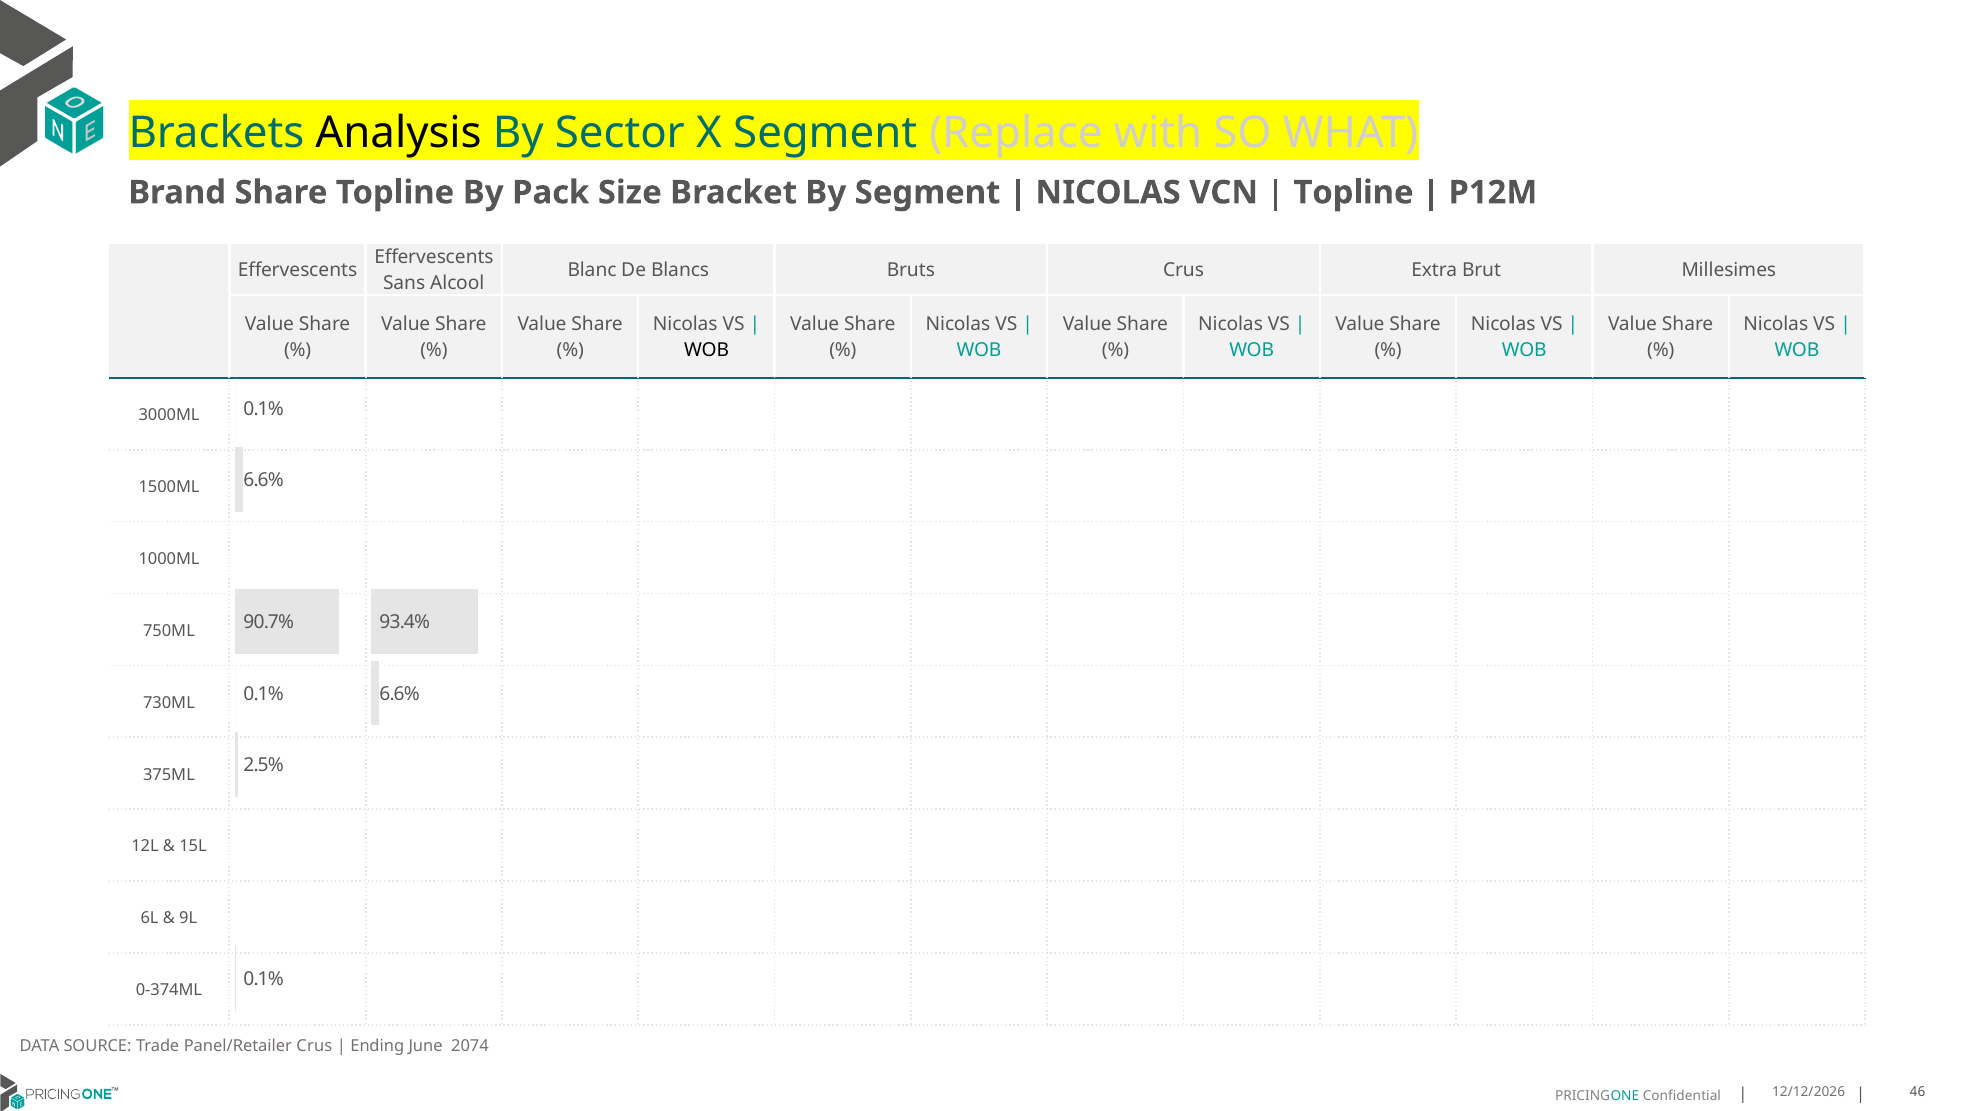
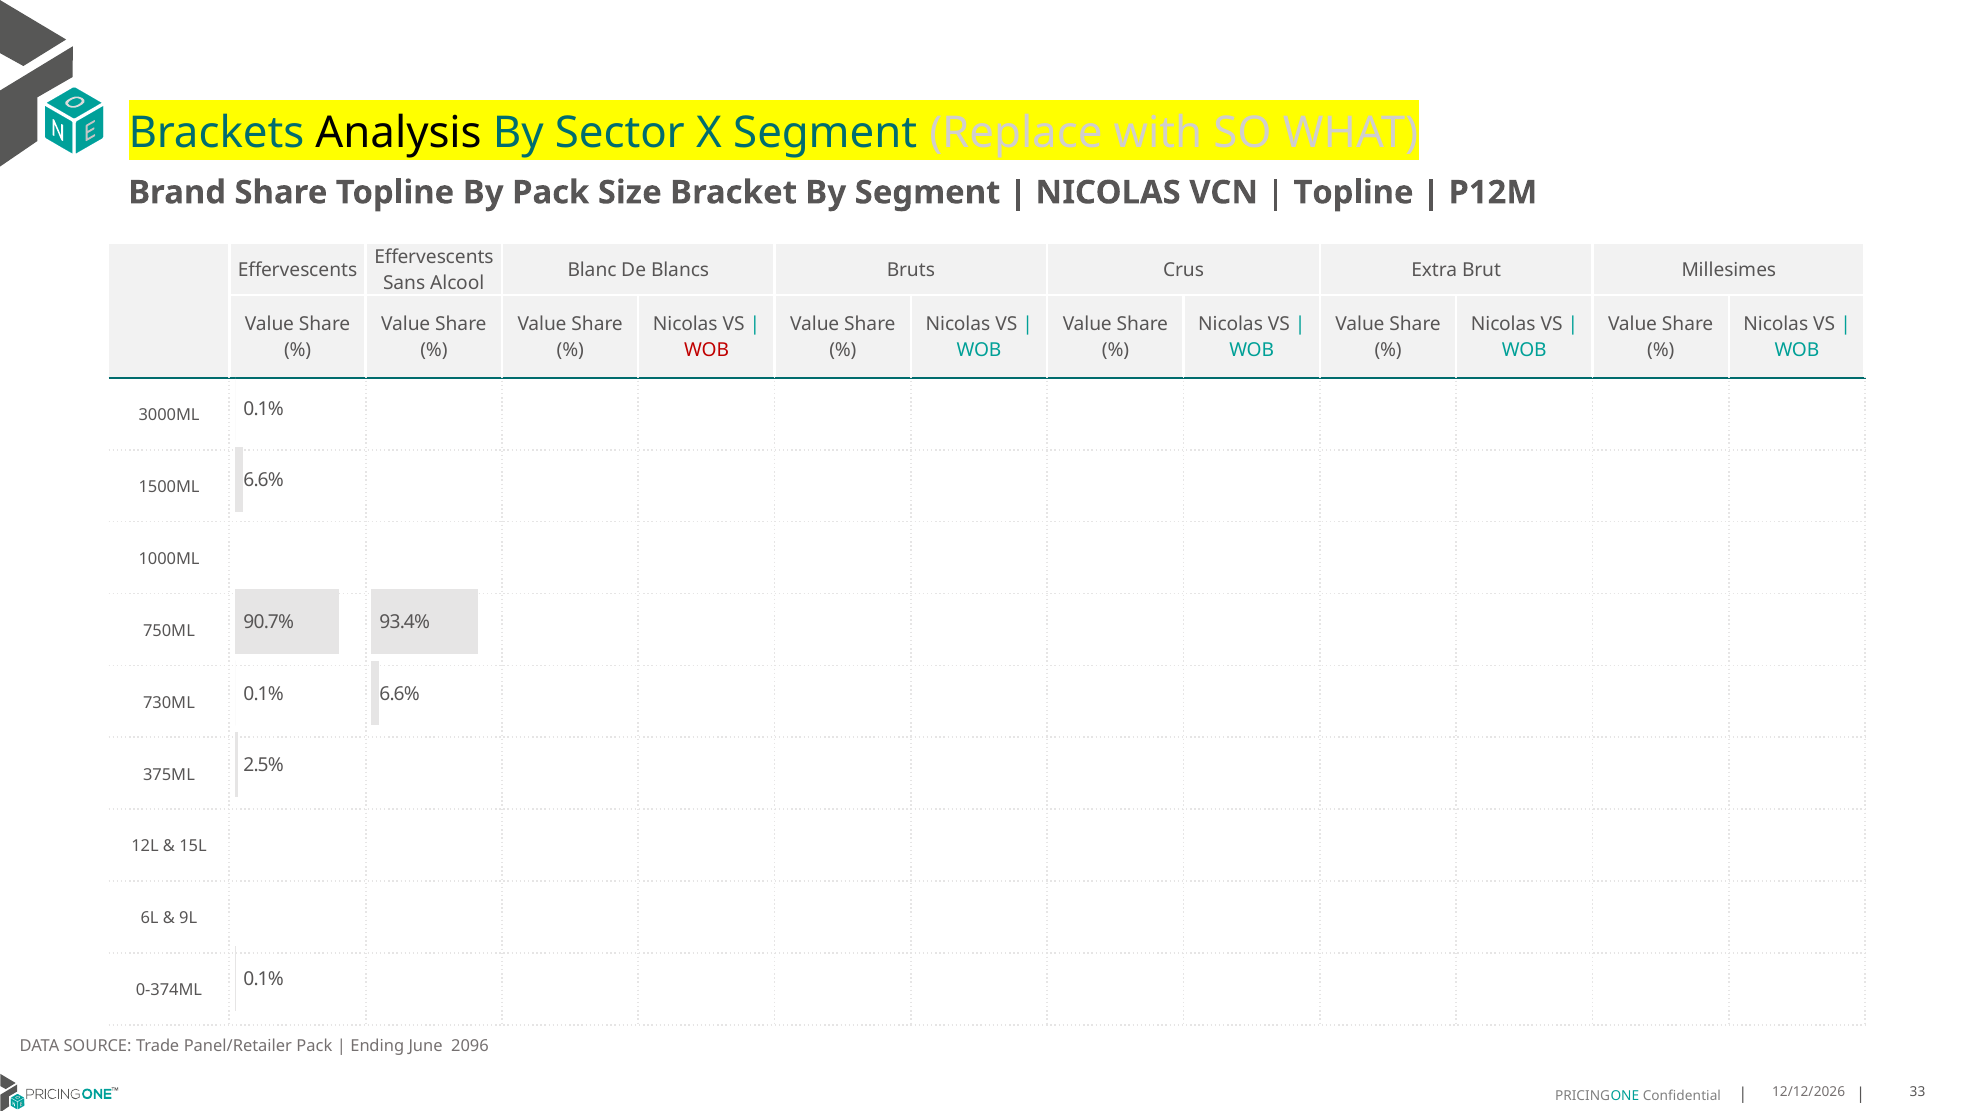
WOB at (707, 350) colour: black -> red
Panel/Retailer Crus: Crus -> Pack
2074: 2074 -> 2096
46: 46 -> 33
